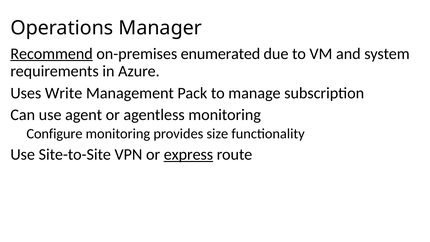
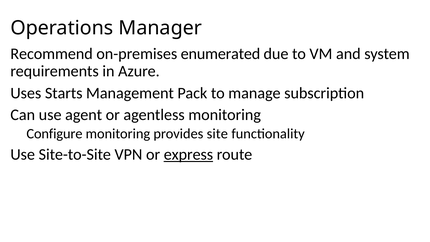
Recommend underline: present -> none
Write: Write -> Starts
size: size -> site
